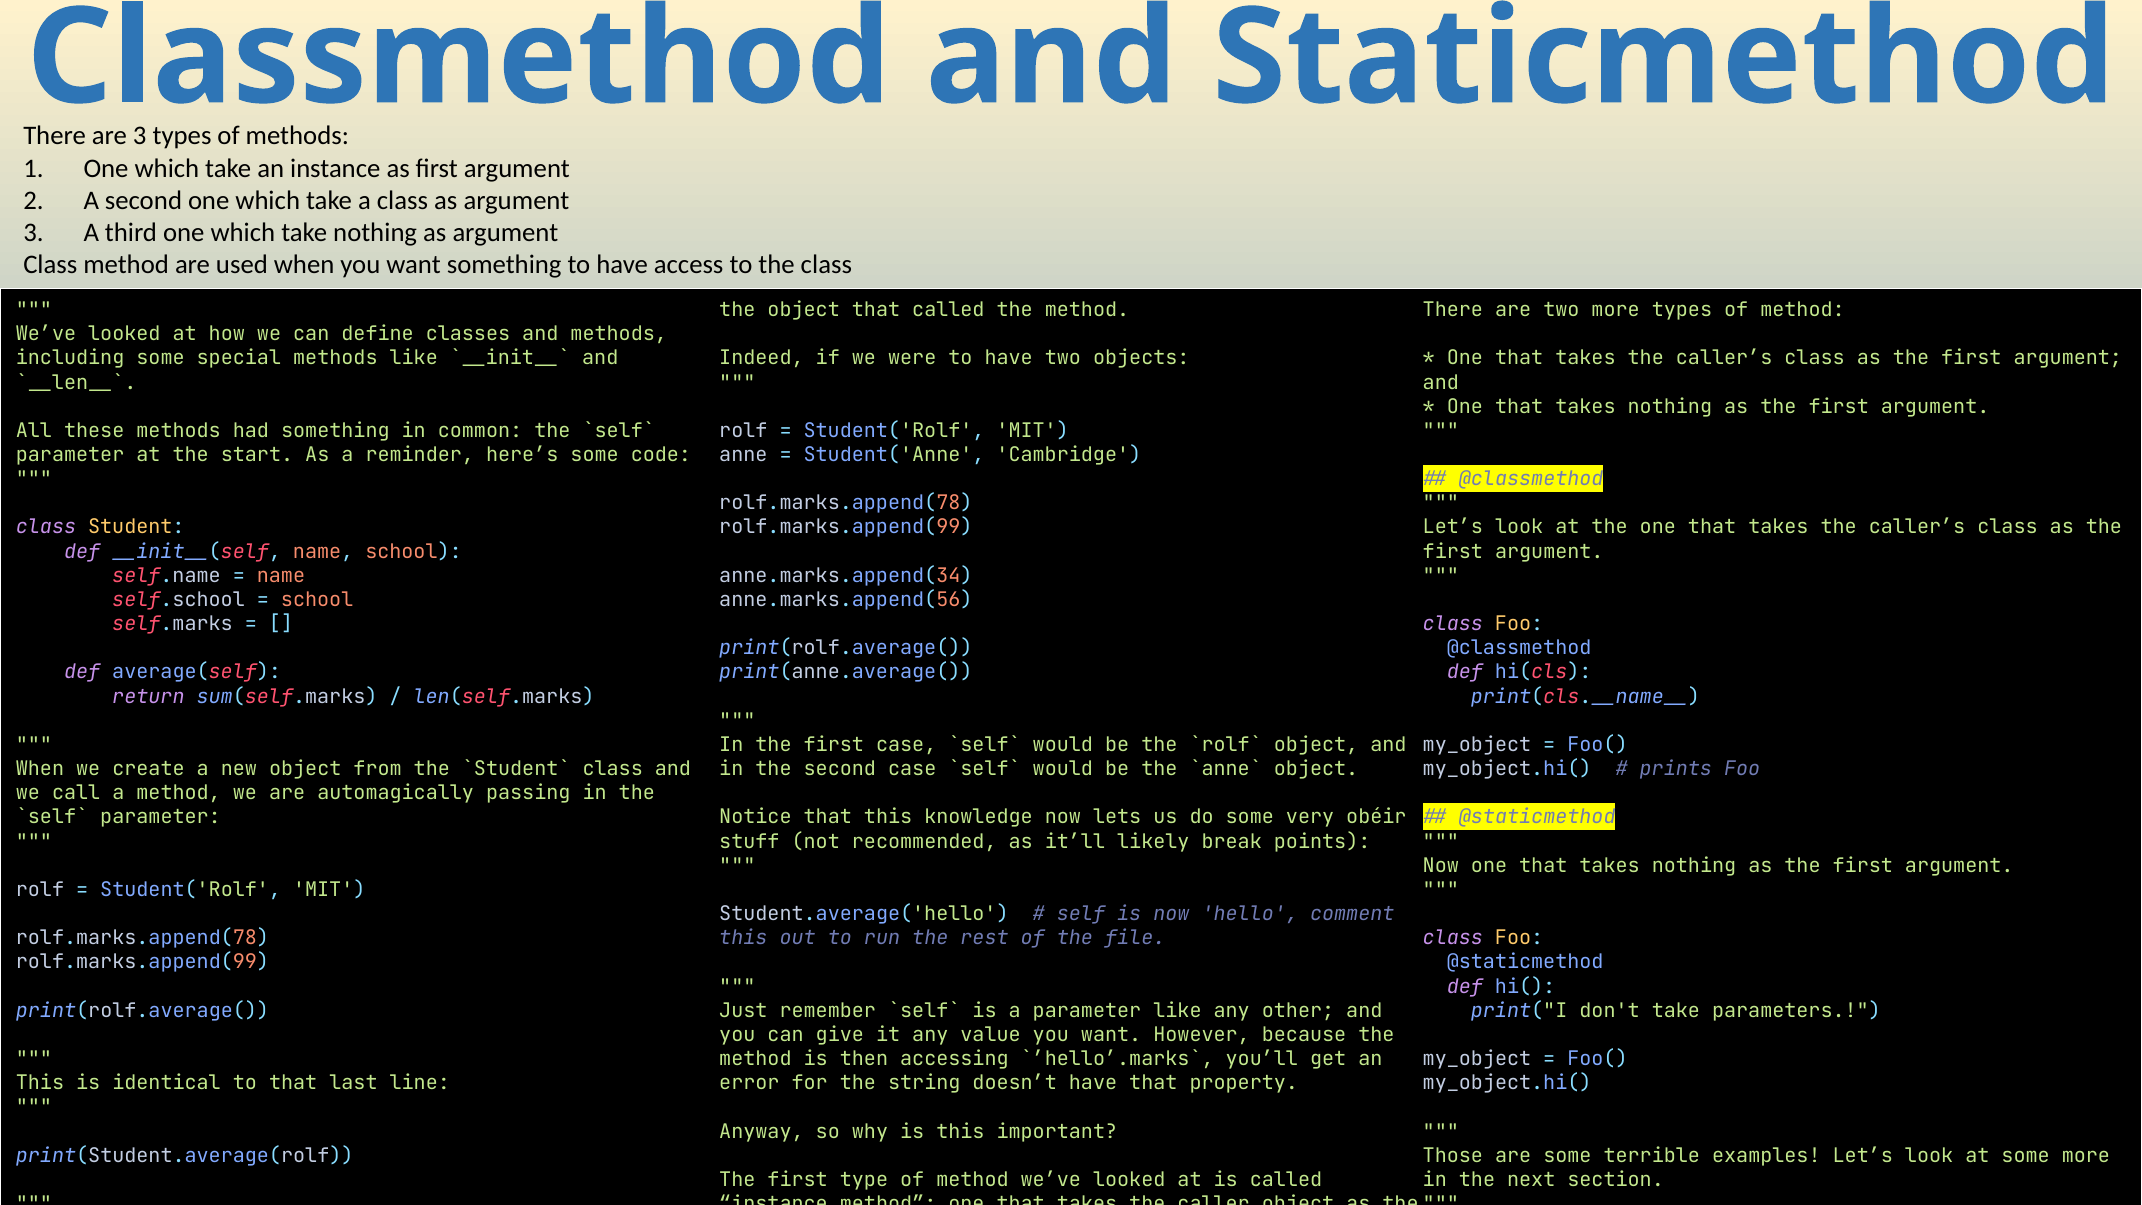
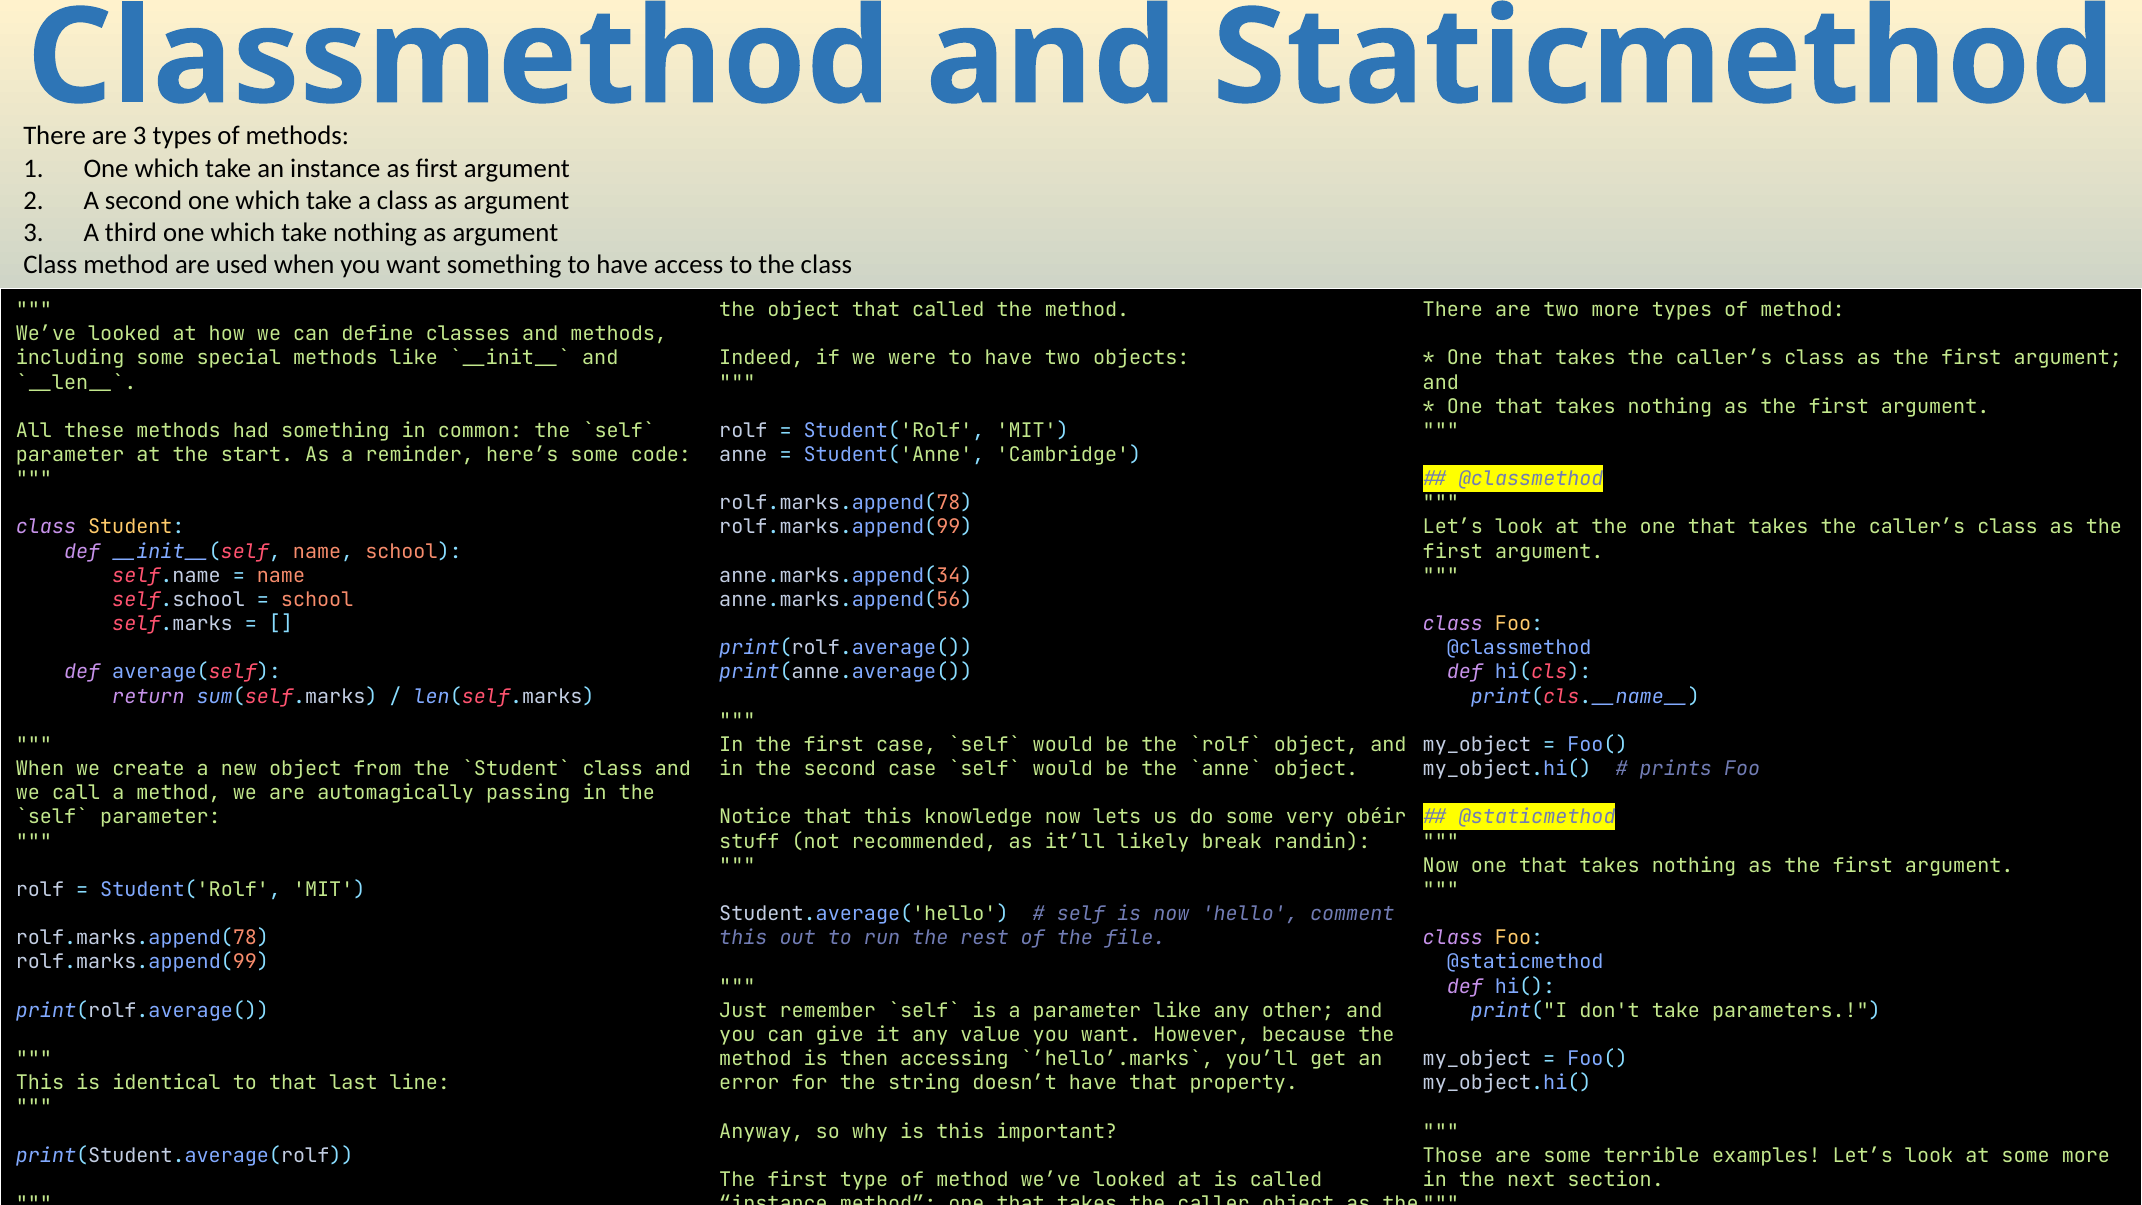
points: points -> randin
